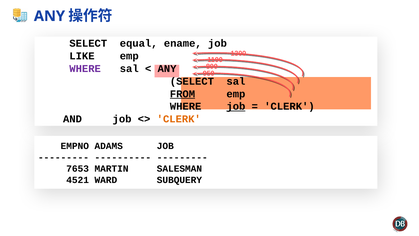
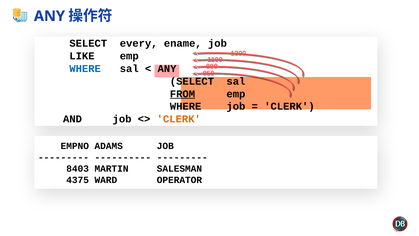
equal: equal -> every
WHERE at (85, 69) colour: purple -> blue
job at (236, 106) underline: present -> none
7653: 7653 -> 8403
4521: 4521 -> 4375
SUBQUERY: SUBQUERY -> OPERATOR
